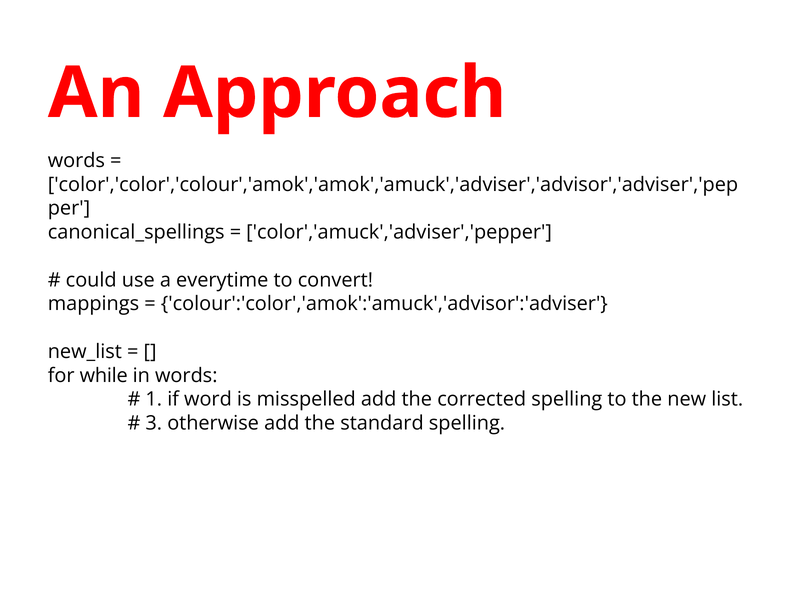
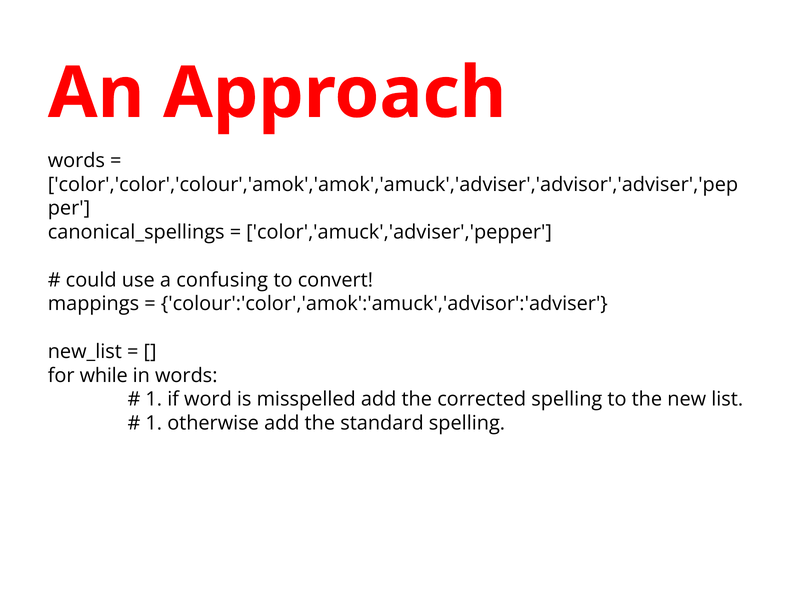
everytime: everytime -> confusing
3 at (154, 424): 3 -> 1
